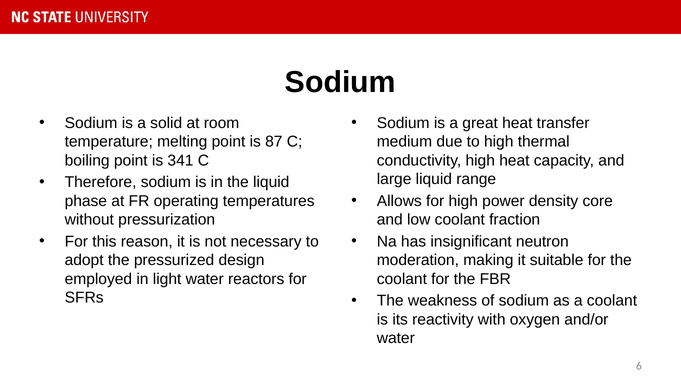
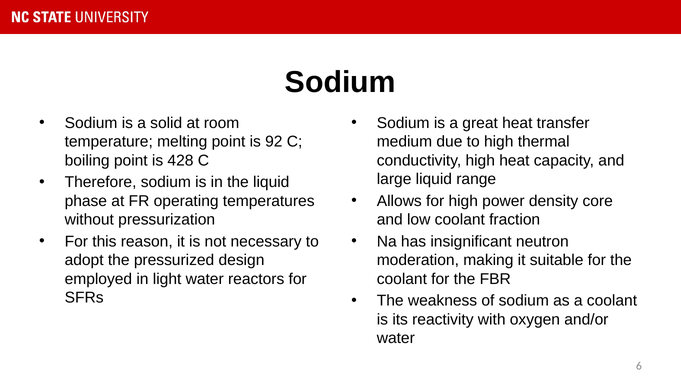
87: 87 -> 92
341: 341 -> 428
